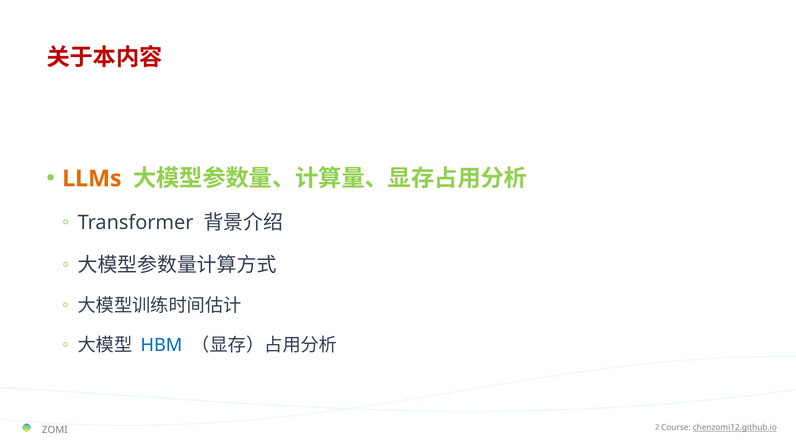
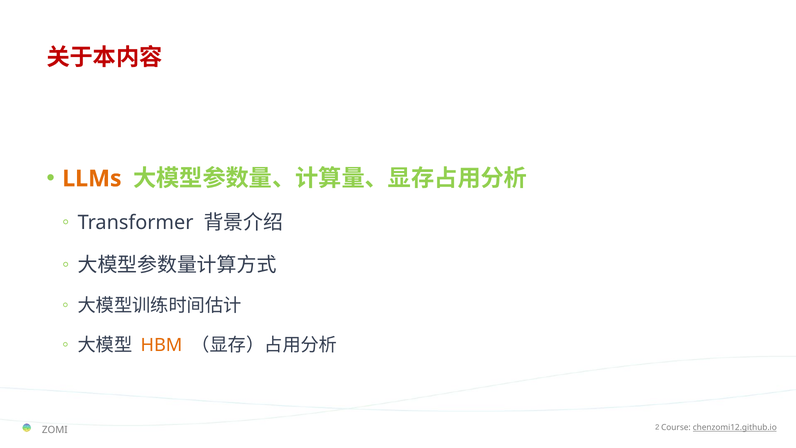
HBM colour: blue -> orange
